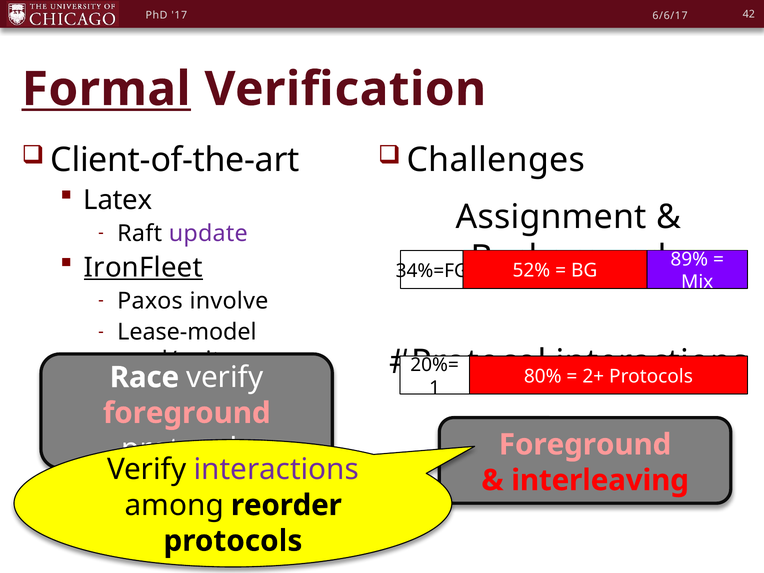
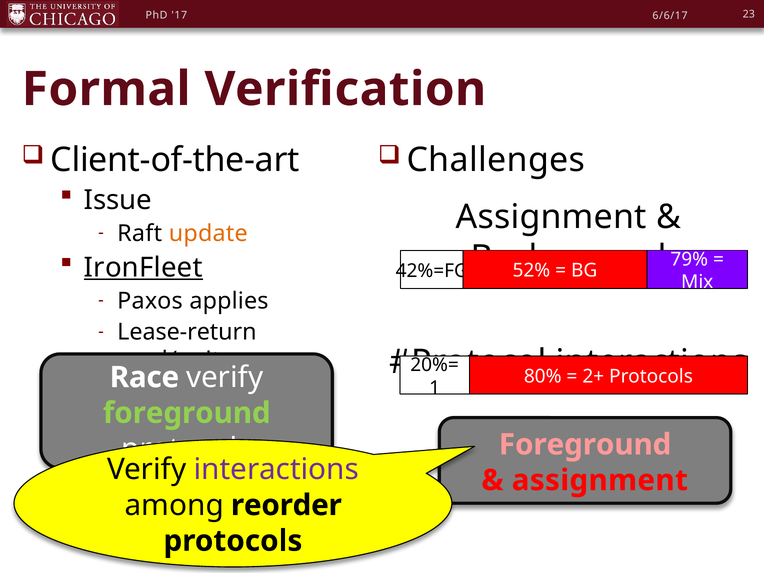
42: 42 -> 23
Formal underline: present -> none
Latex: Latex -> Issue
update colour: purple -> orange
89%: 89% -> 79%
34%=FG: 34%=FG -> 42%=FG
involve: involve -> applies
Lease-model: Lease-model -> Lease-return
foreground at (187, 413) colour: pink -> light green
interleaving at (600, 480): interleaving -> assignment
